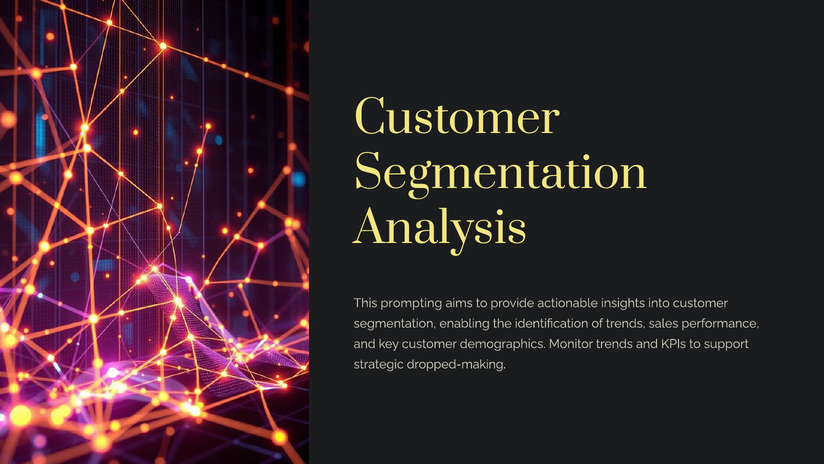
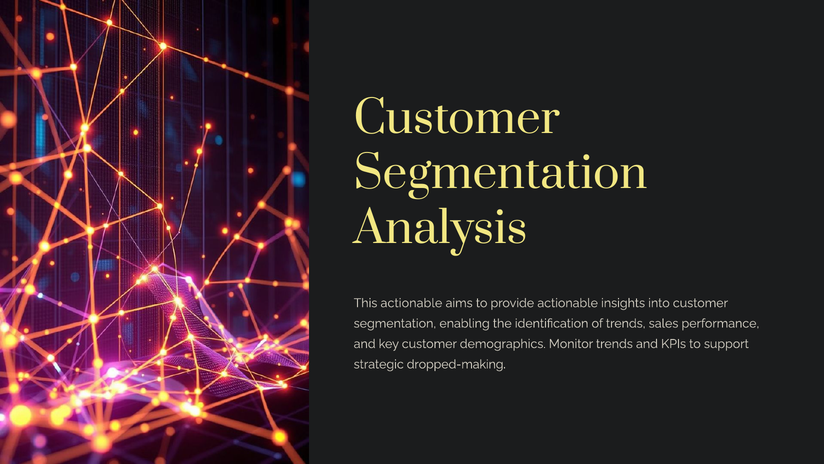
This prompting: prompting -> actionable
